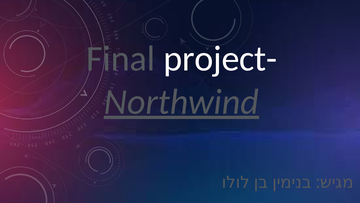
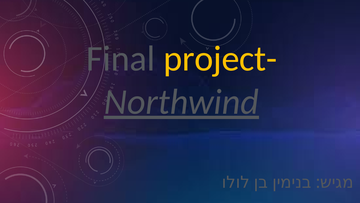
project- colour: white -> yellow
